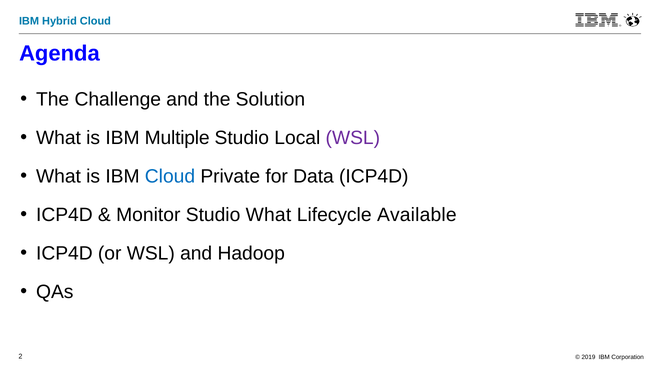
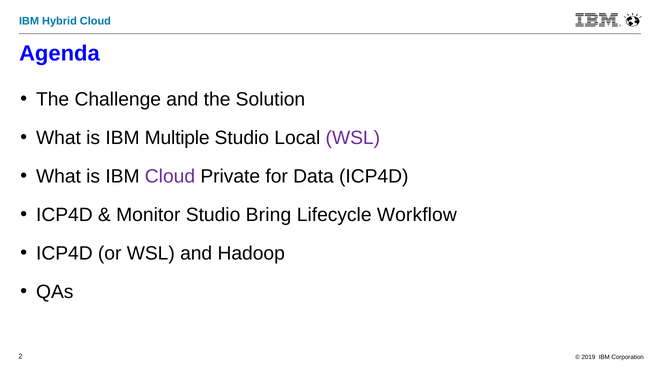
Cloud at (170, 176) colour: blue -> purple
Studio What: What -> Bring
Available: Available -> Workflow
